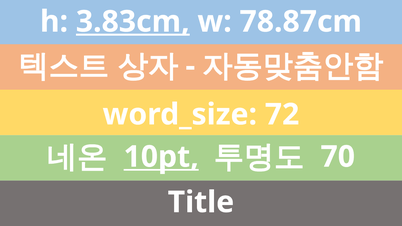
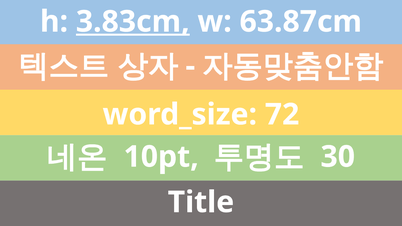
78.87cm: 78.87cm -> 63.87cm
10pt underline: present -> none
70: 70 -> 30
